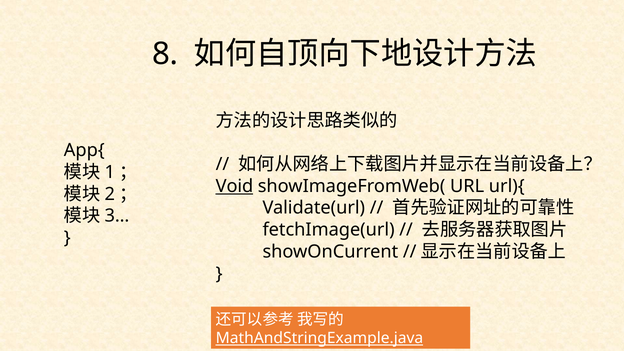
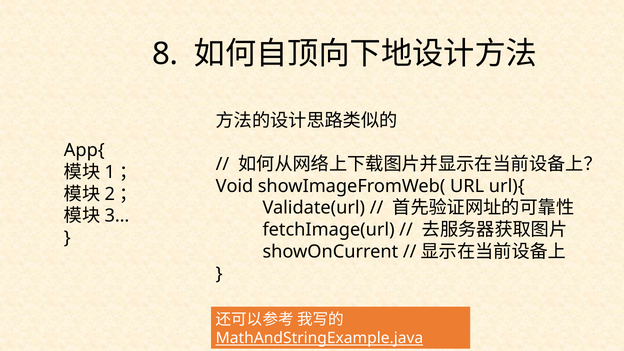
Void underline: present -> none
